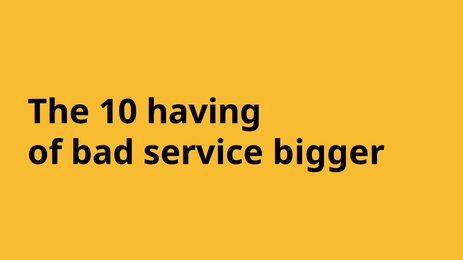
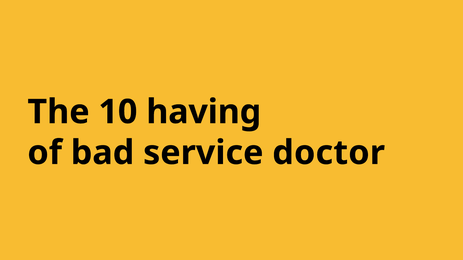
bigger: bigger -> doctor
